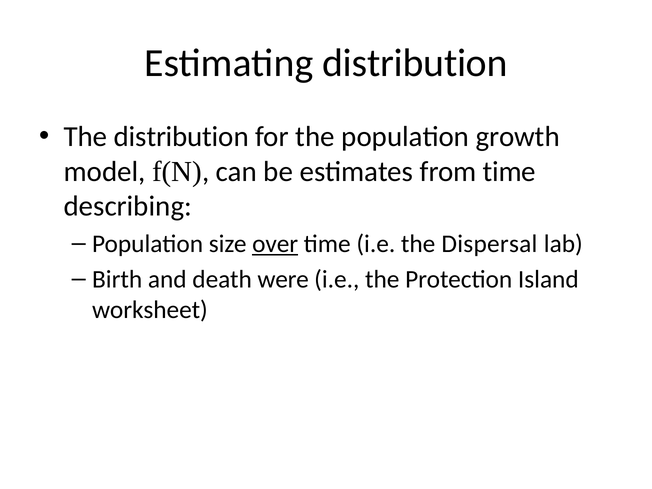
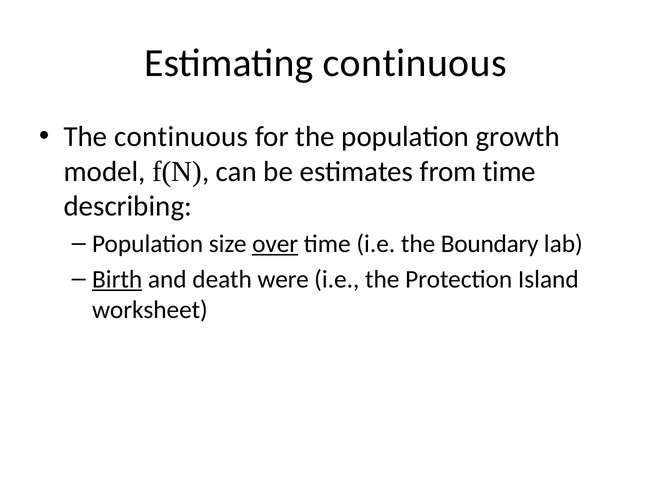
Estimating distribution: distribution -> continuous
The distribution: distribution -> continuous
Dispersal: Dispersal -> Boundary
Birth underline: none -> present
